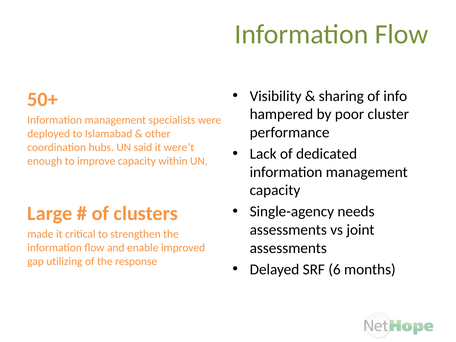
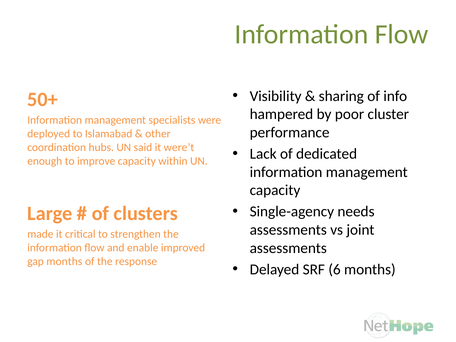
gap utilizing: utilizing -> months
